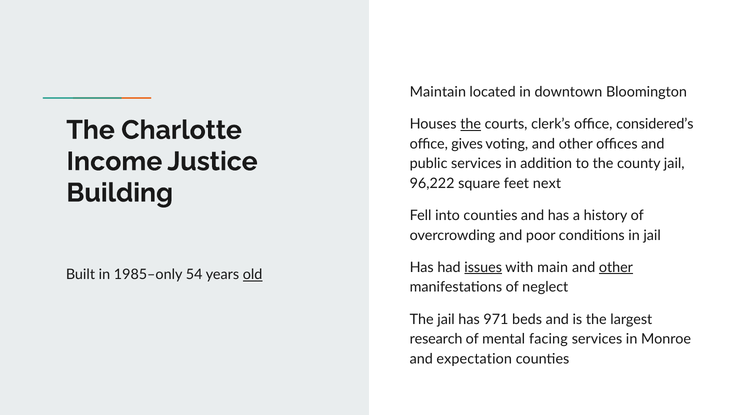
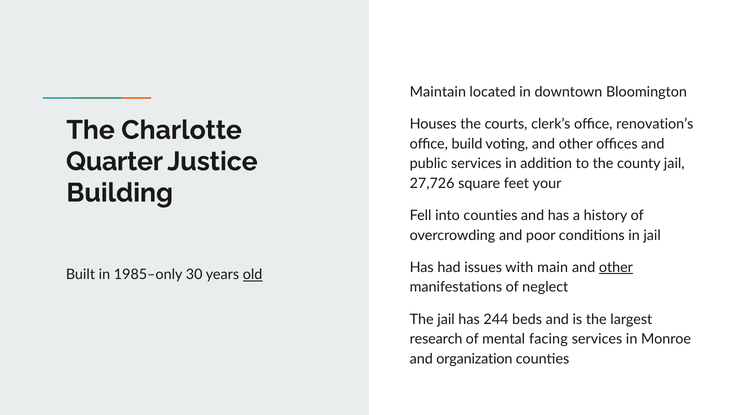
the at (471, 124) underline: present -> none
considered’s: considered’s -> renovation’s
gives: gives -> build
Income: Income -> Quarter
96,222: 96,222 -> 27,726
next: next -> your
issues underline: present -> none
54: 54 -> 30
971: 971 -> 244
expectation: expectation -> organization
